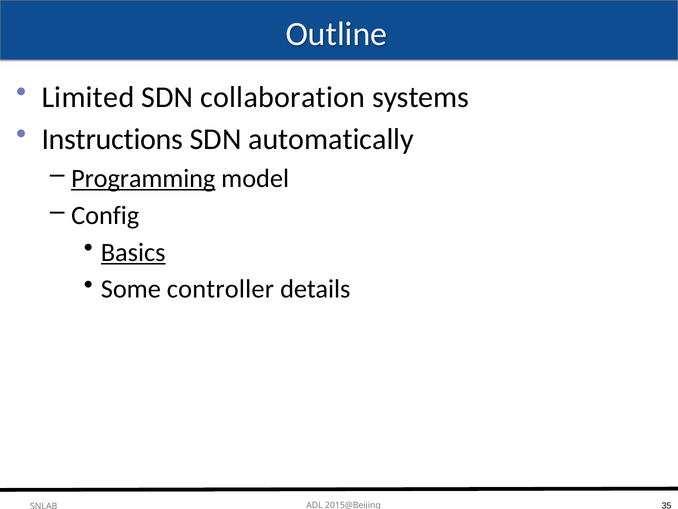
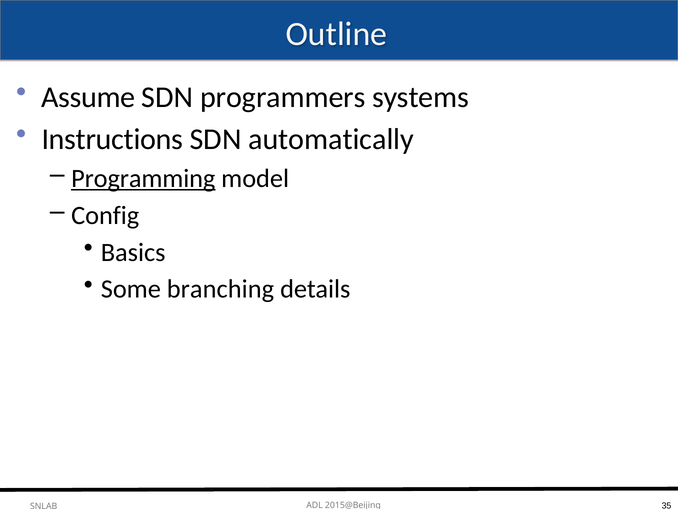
Limited: Limited -> Assume
collaboration: collaboration -> programmers
Basics underline: present -> none
controller: controller -> branching
